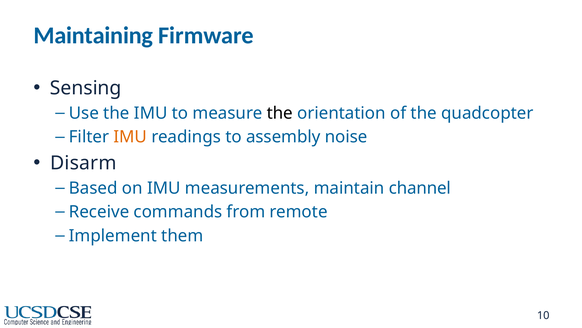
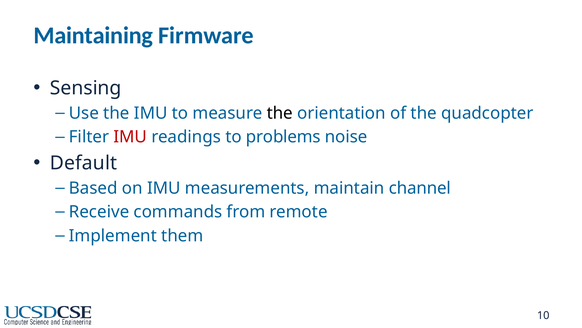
IMU at (130, 137) colour: orange -> red
assembly: assembly -> problems
Disarm: Disarm -> Default
